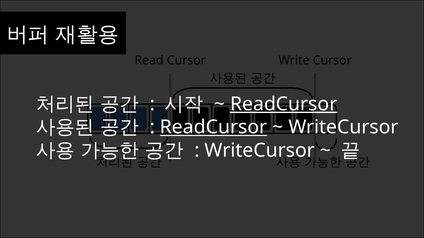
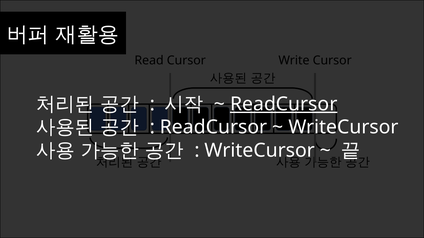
ReadCursor at (214, 127) underline: present -> none
